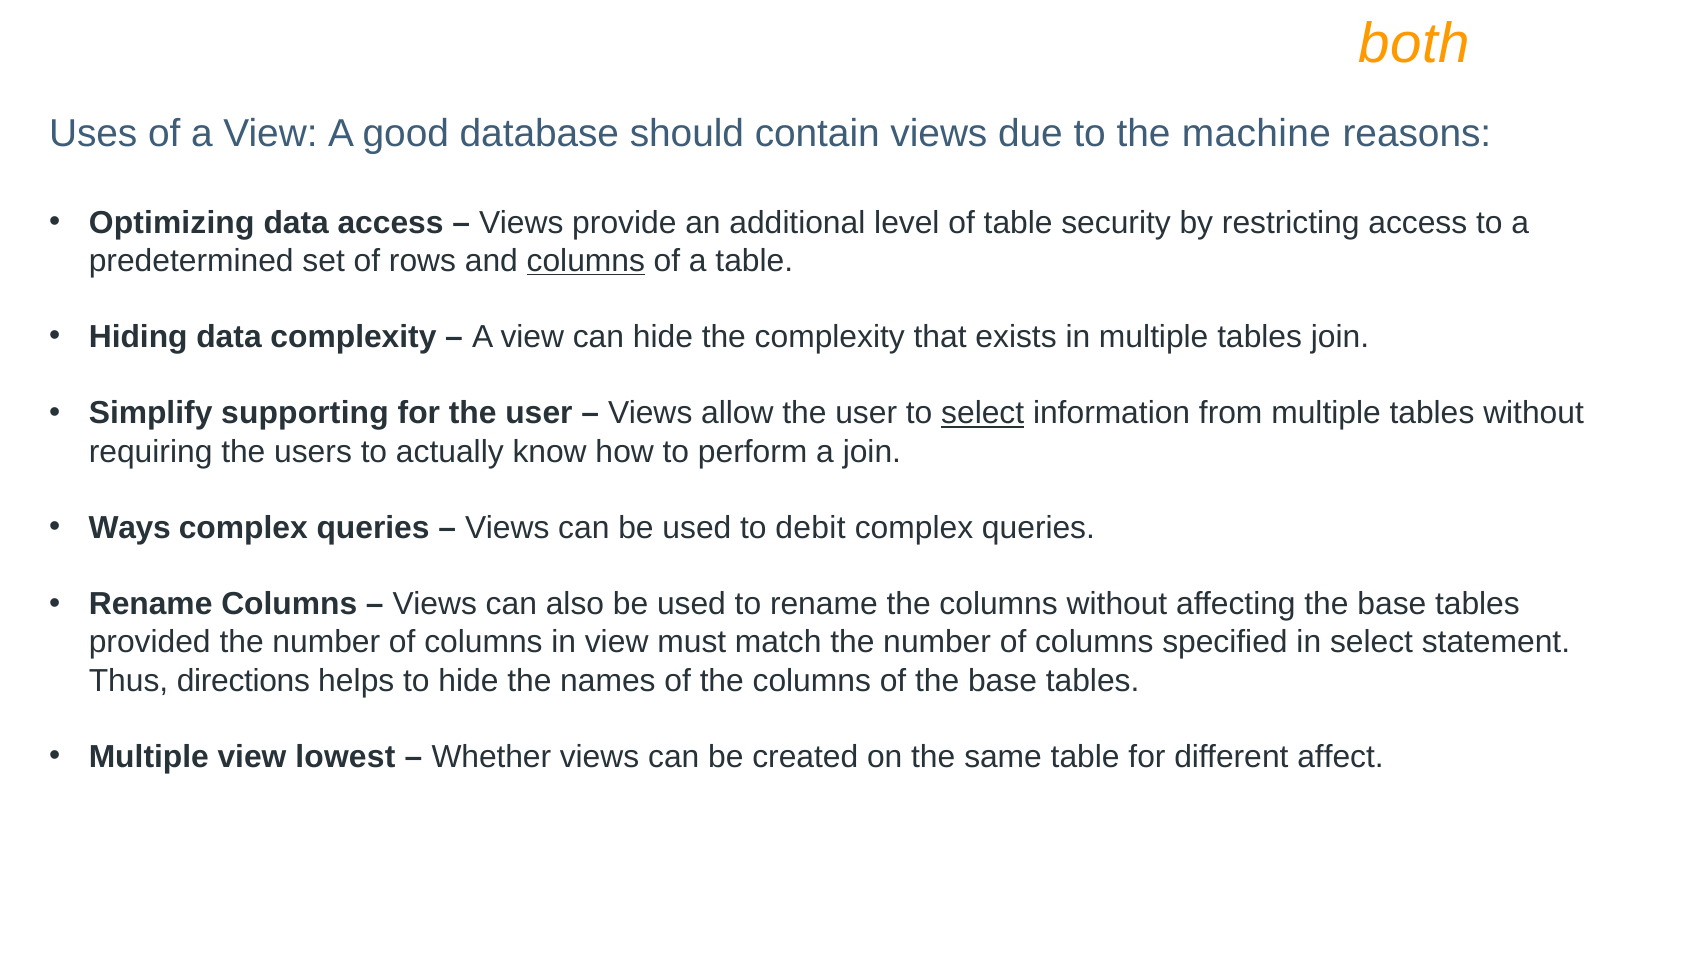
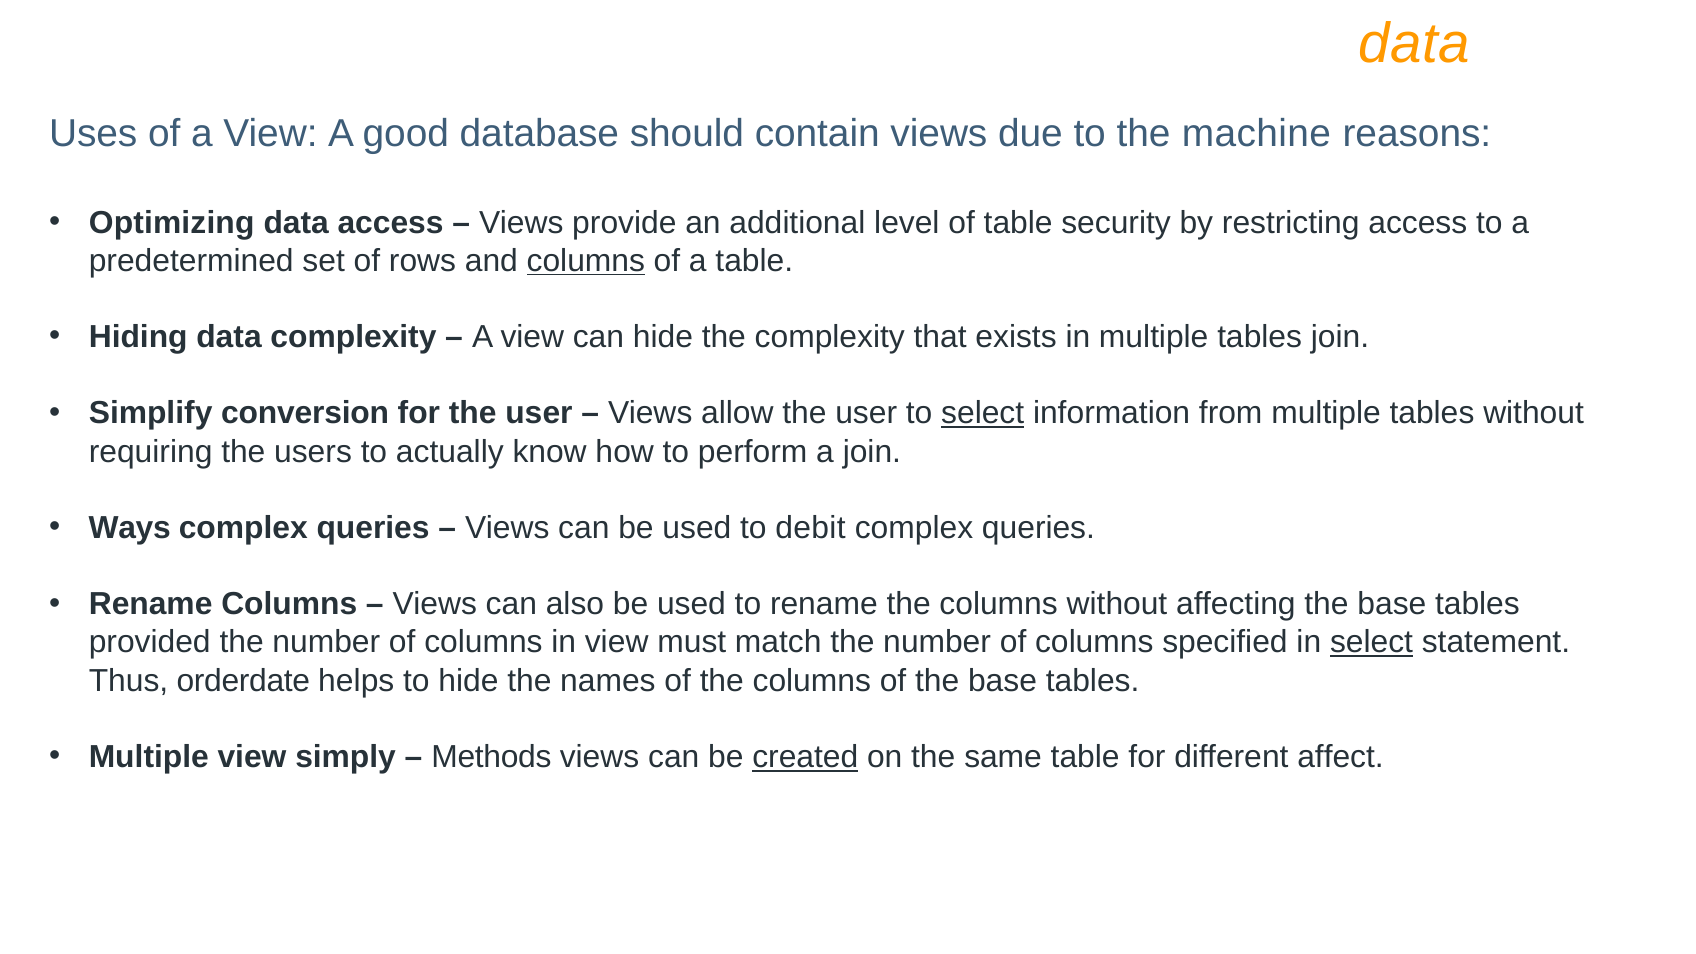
both at (1414, 44): both -> data
supporting: supporting -> conversion
select at (1372, 642) underline: none -> present
directions: directions -> orderdate
lowest: lowest -> simply
Whether: Whether -> Methods
created underline: none -> present
